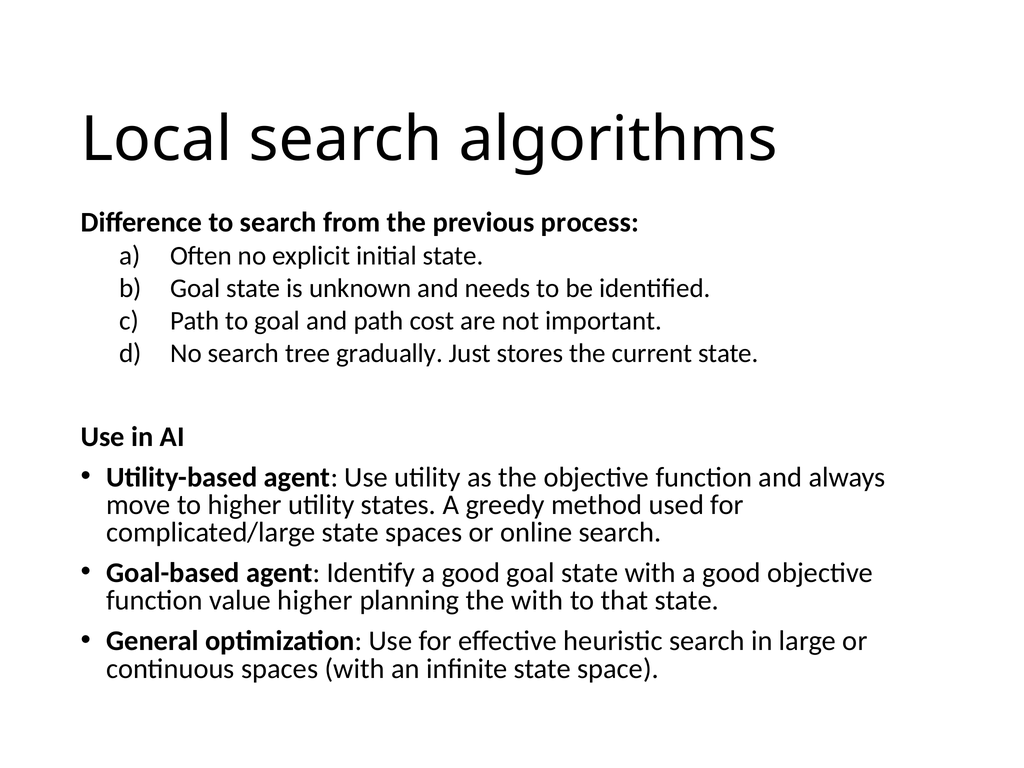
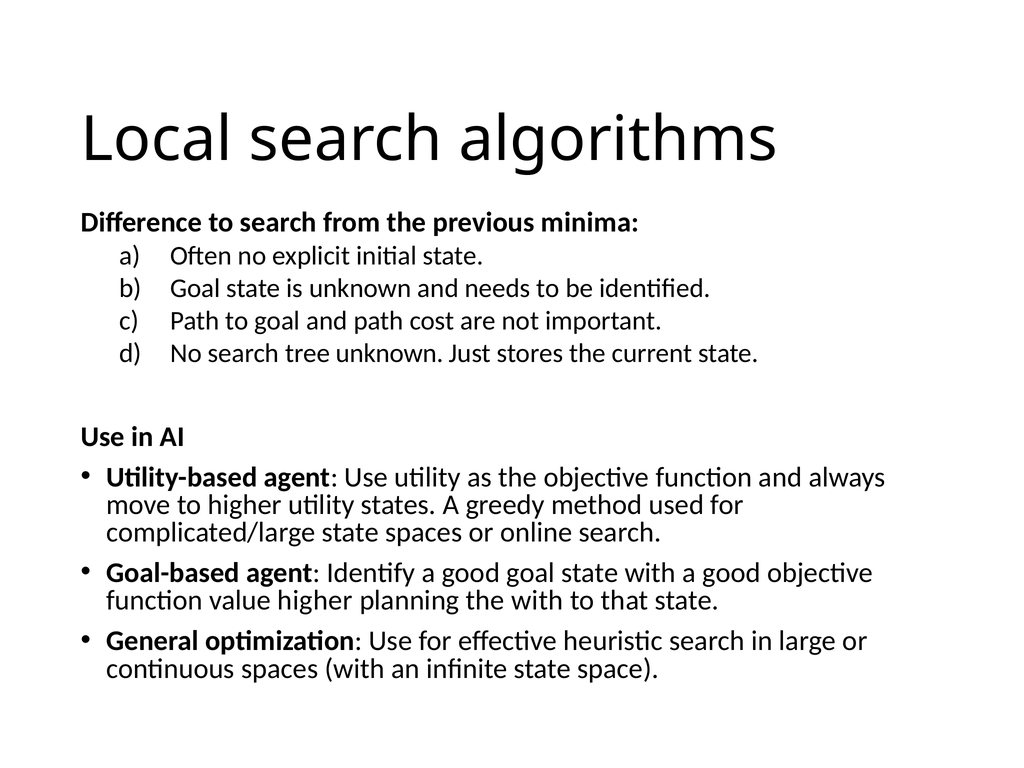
process: process -> minima
tree gradually: gradually -> unknown
